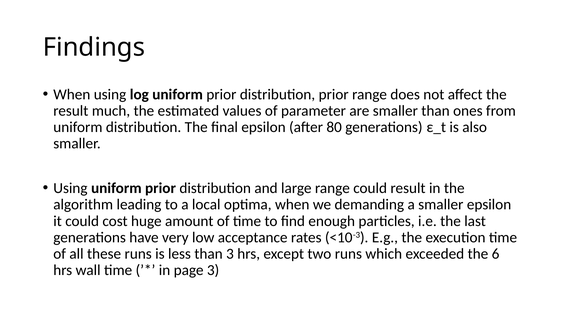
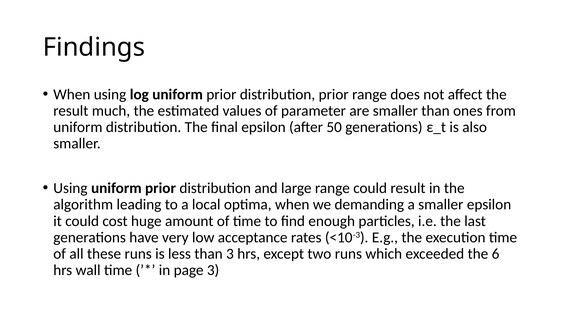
80: 80 -> 50
